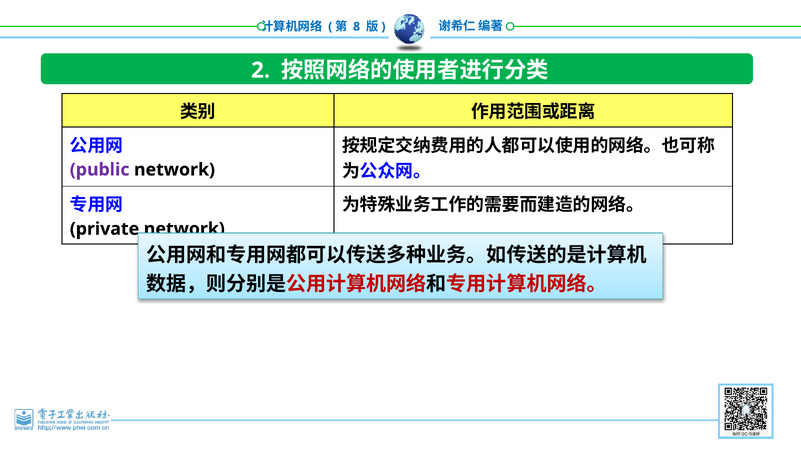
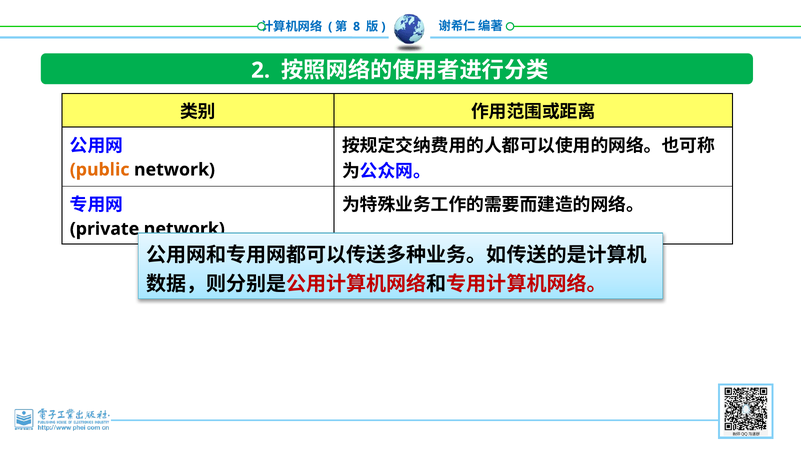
public colour: purple -> orange
